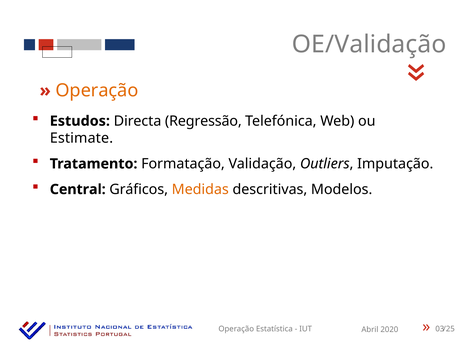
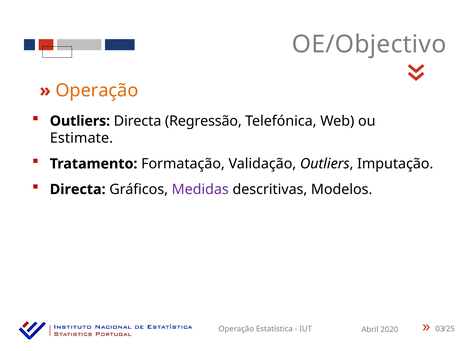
OE/Validação: OE/Validação -> OE/Objectivo
Estudos at (80, 121): Estudos -> Outliers
Central at (78, 189): Central -> Directa
Medidas colour: orange -> purple
